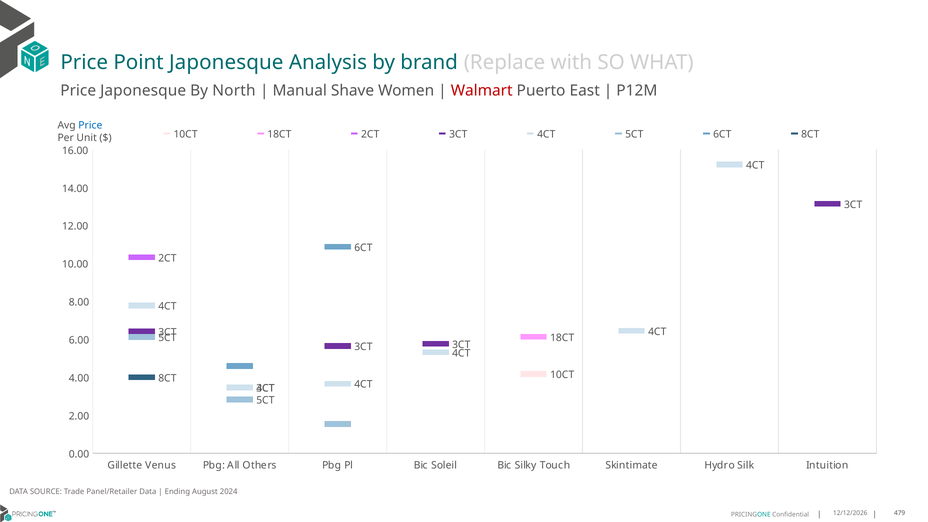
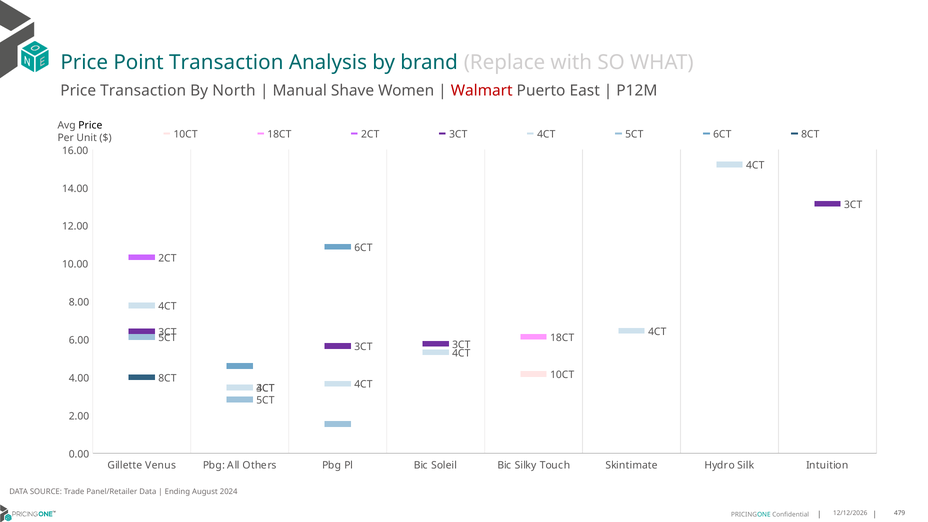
Point Japonesque: Japonesque -> Transaction
Price Japonesque: Japonesque -> Transaction
Price at (90, 125) colour: blue -> black
